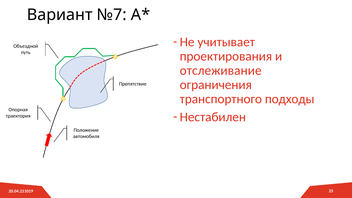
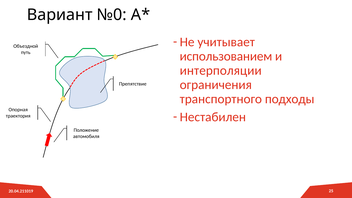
№7: №7 -> №0
проектирования: проектирования -> использованием
отслеживание: отслеживание -> интерполяции
